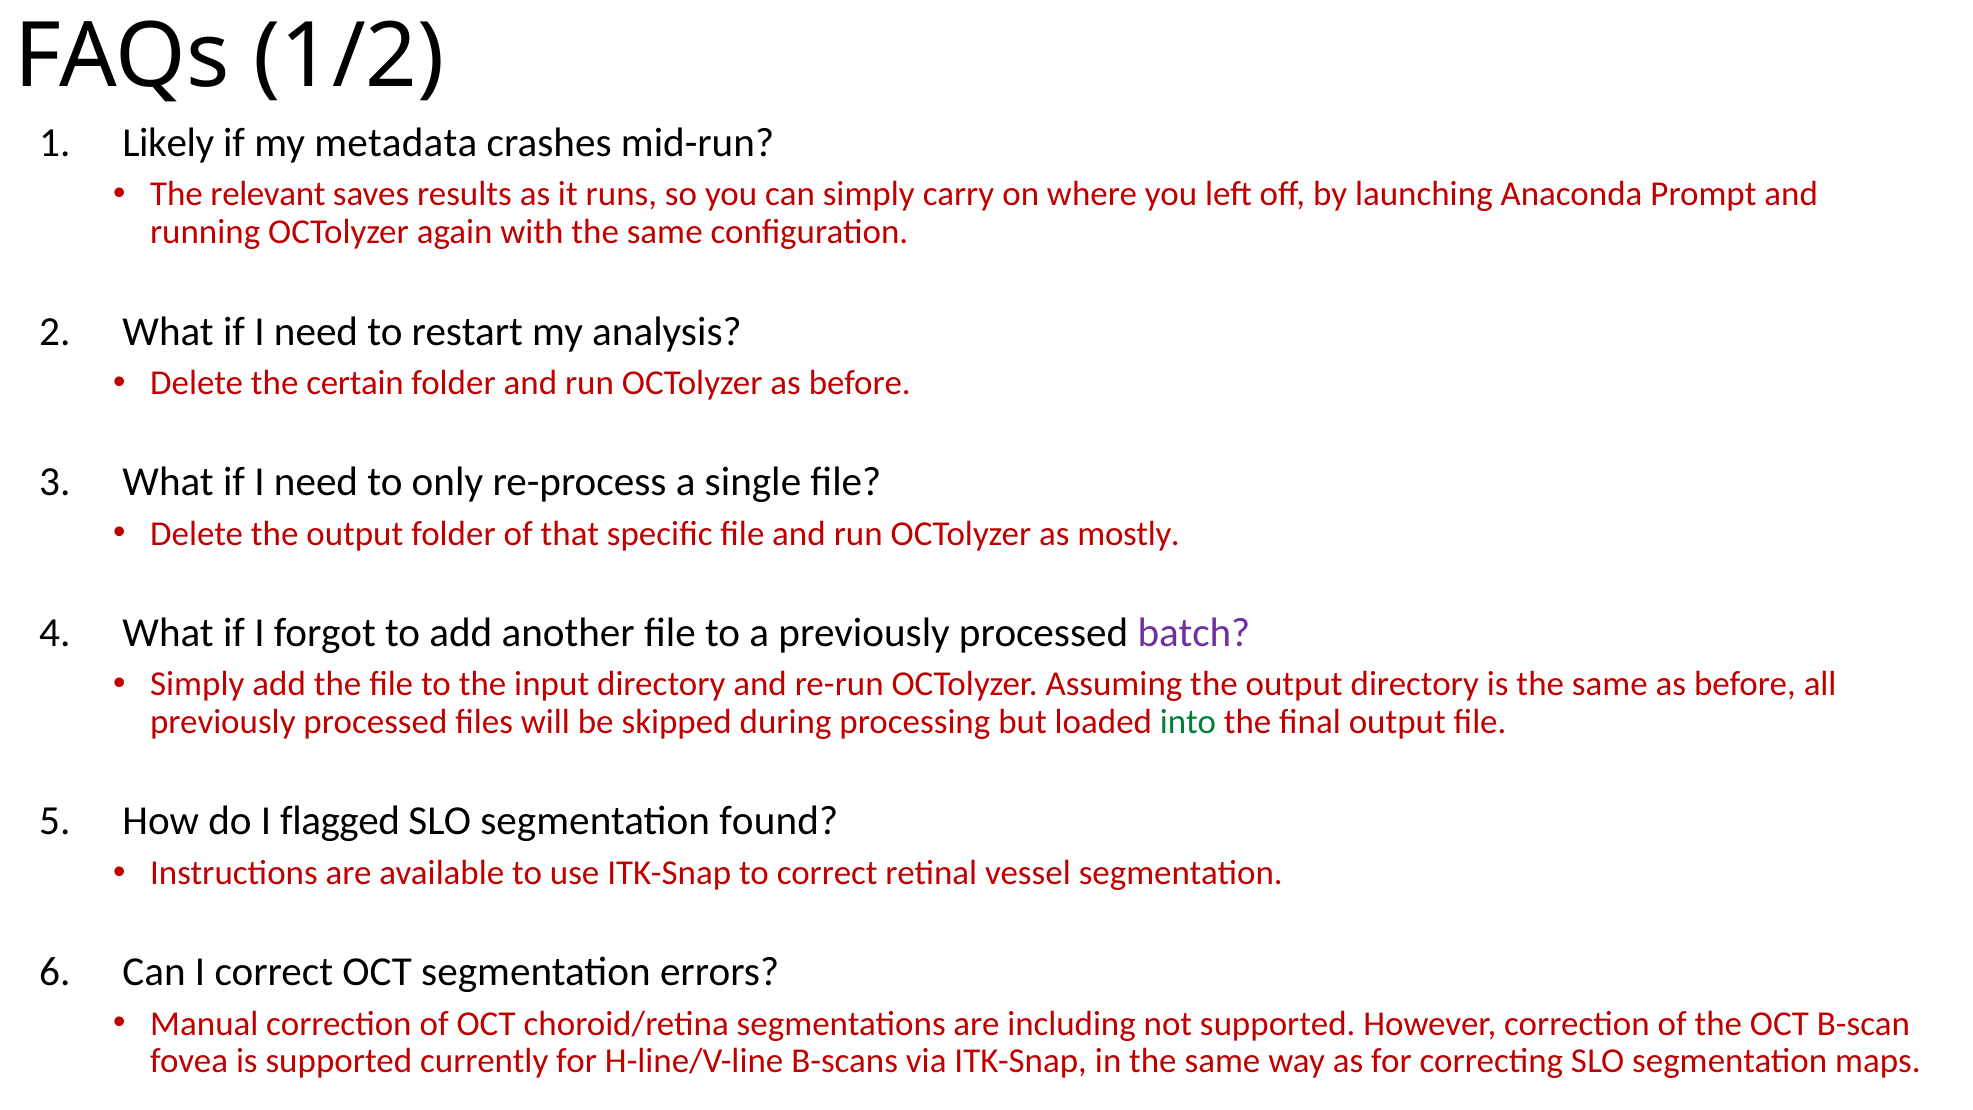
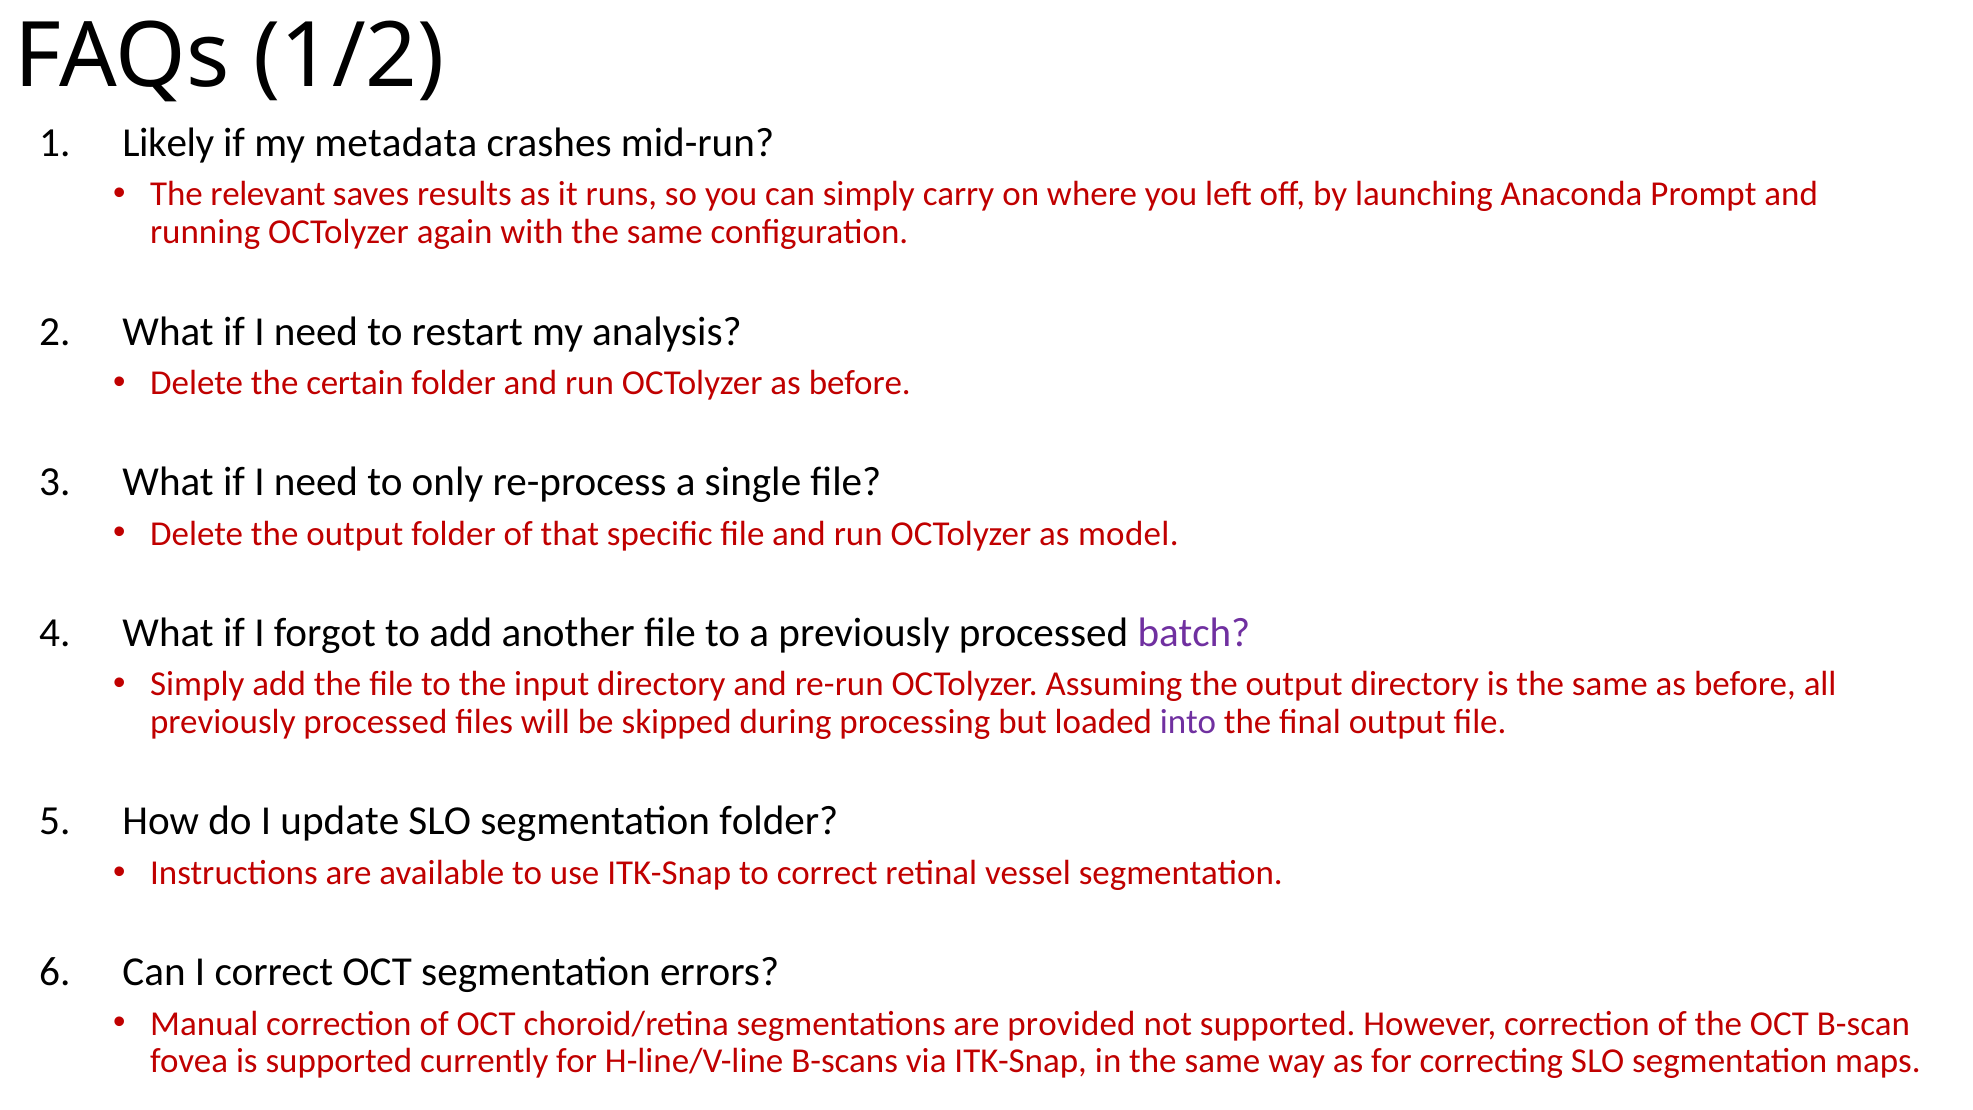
mostly: mostly -> model
into colour: green -> purple
flagged: flagged -> update
segmentation found: found -> folder
including: including -> provided
